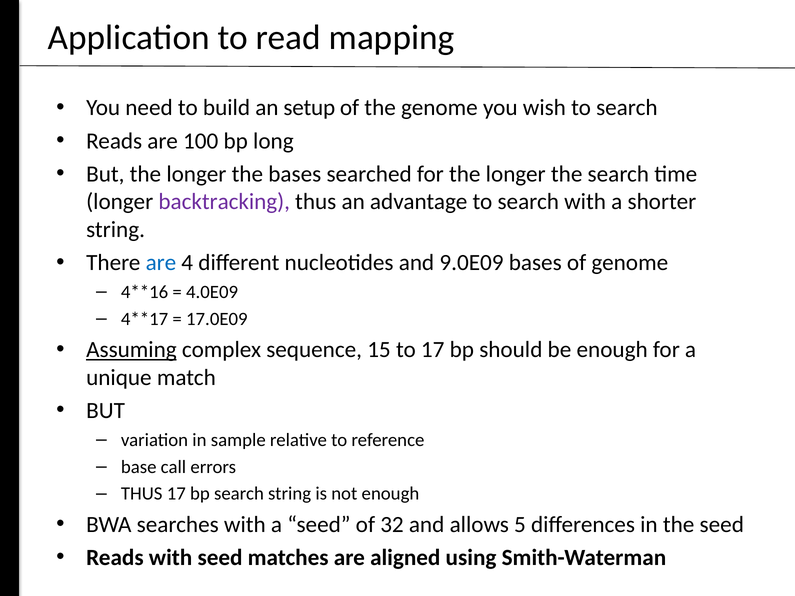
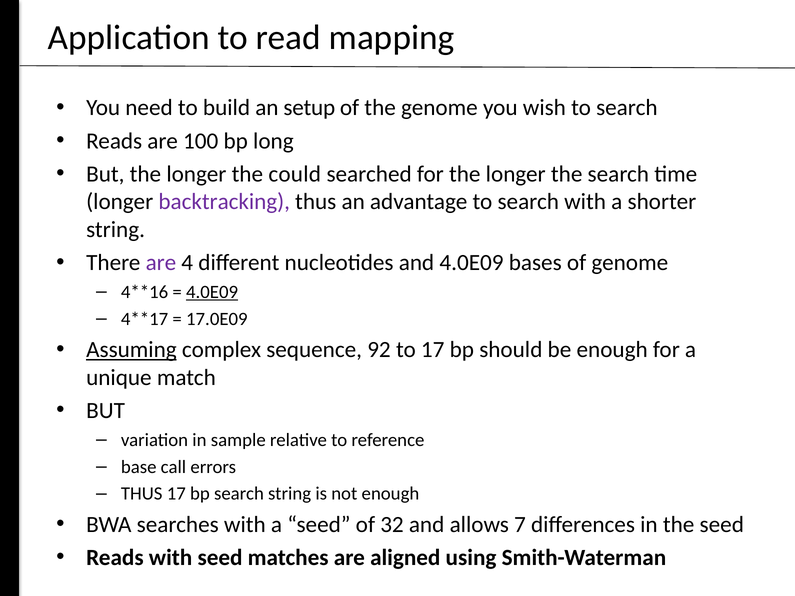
the bases: bases -> could
are at (161, 263) colour: blue -> purple
and 9.0E09: 9.0E09 -> 4.0E09
4.0E09 at (212, 292) underline: none -> present
15: 15 -> 92
5: 5 -> 7
